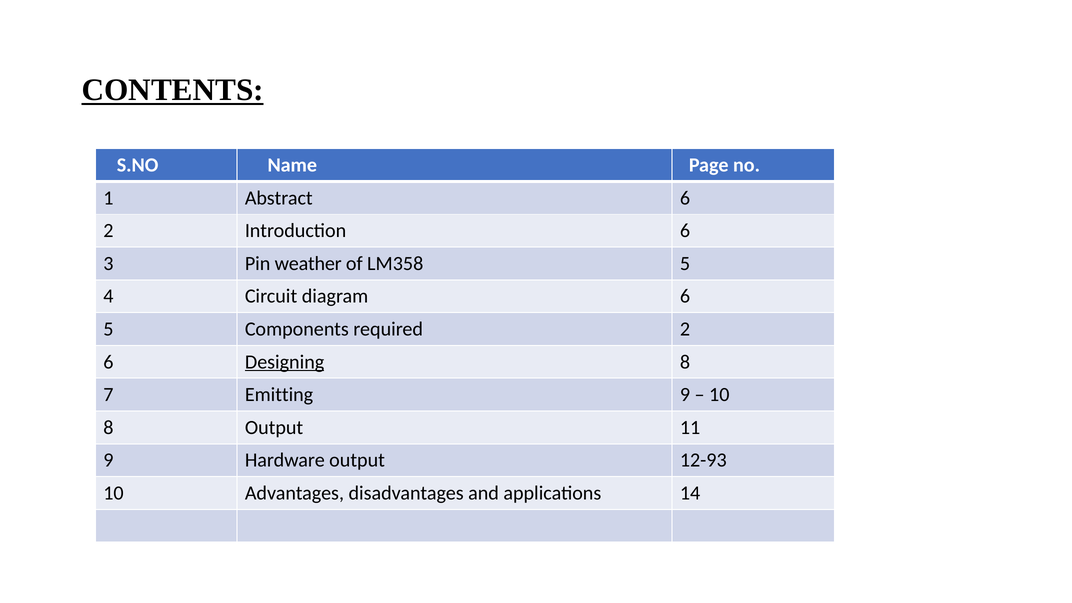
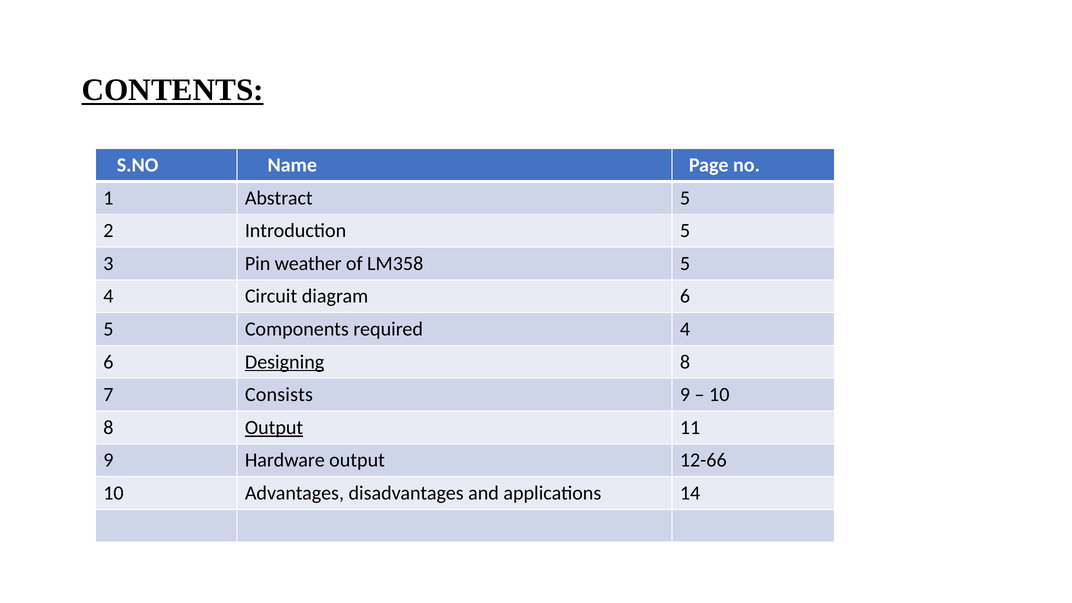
Abstract 6: 6 -> 5
Introduction 6: 6 -> 5
required 2: 2 -> 4
Emitting: Emitting -> Consists
Output at (274, 428) underline: none -> present
12-93: 12-93 -> 12-66
